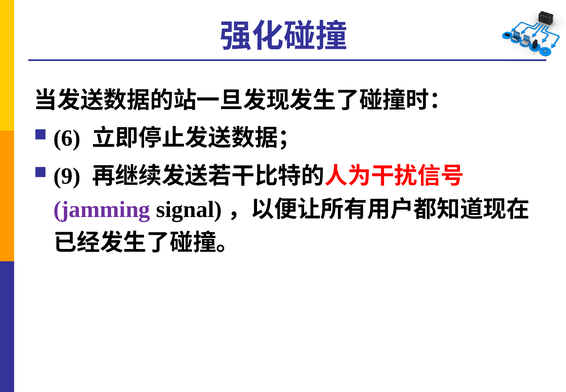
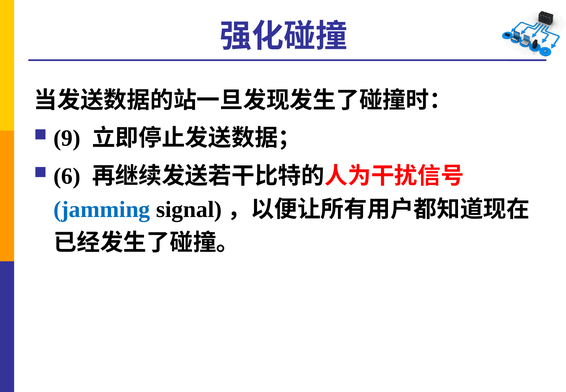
6: 6 -> 9
9: 9 -> 6
jamming colour: purple -> blue
